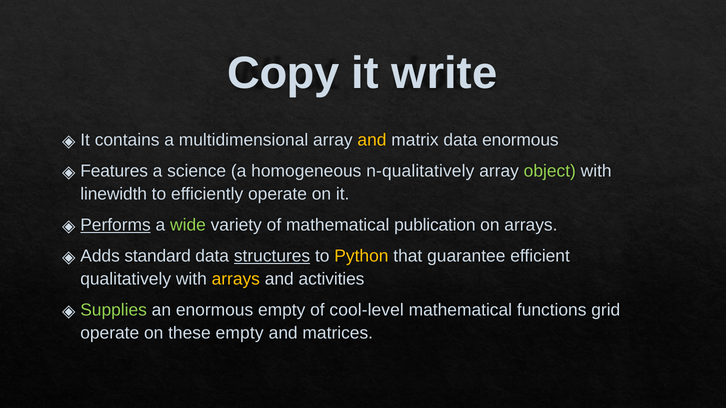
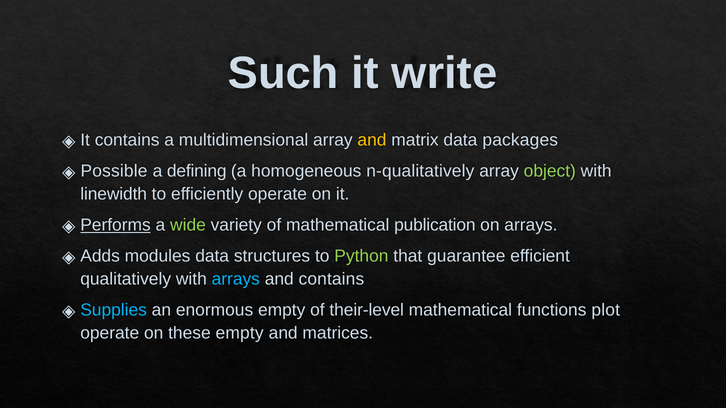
Copy: Copy -> Such
data enormous: enormous -> packages
Features: Features -> Possible
science: science -> defining
standard: standard -> modules
structures underline: present -> none
Python colour: yellow -> light green
arrays at (236, 279) colour: yellow -> light blue
and activities: activities -> contains
Supplies colour: light green -> light blue
cool-level: cool-level -> their-level
grid: grid -> plot
